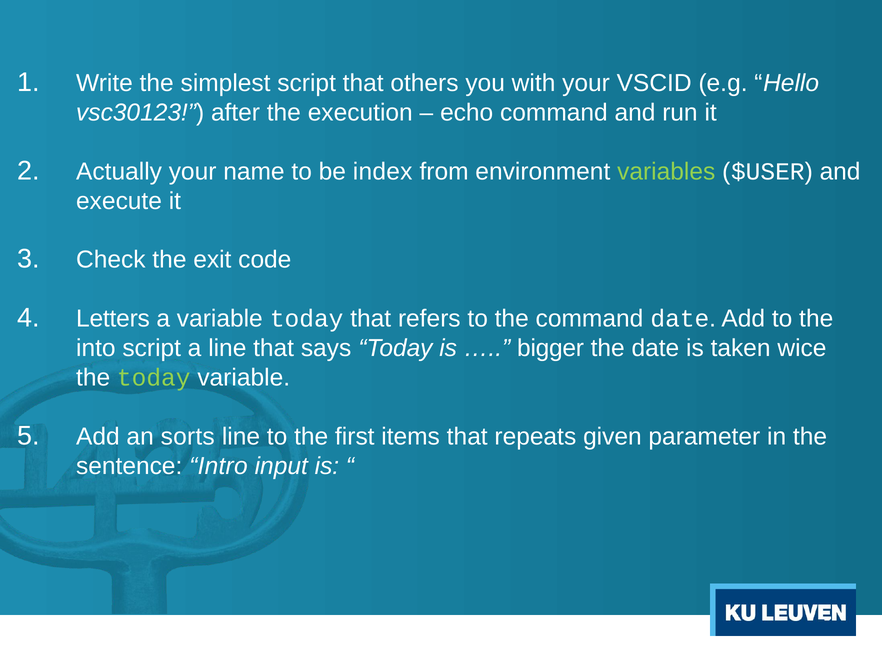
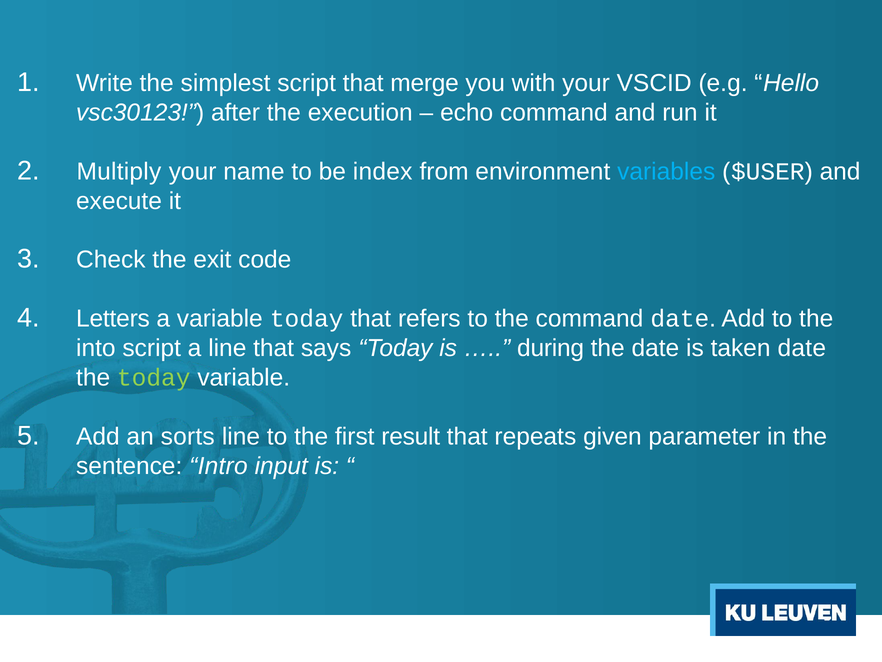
others: others -> merge
Actually: Actually -> Multiply
variables colour: light green -> light blue
bigger: bigger -> during
taken wice: wice -> date
items: items -> result
